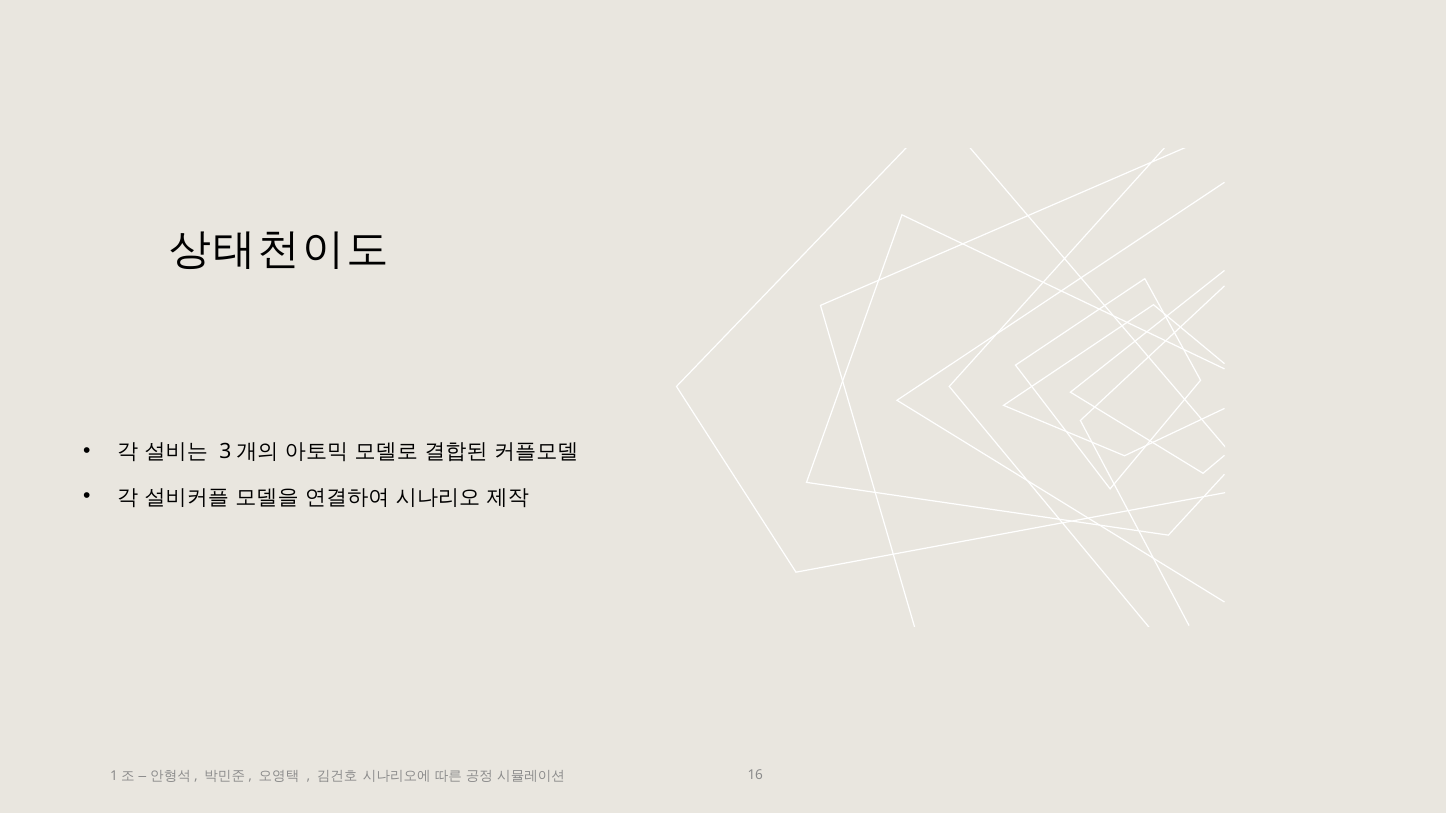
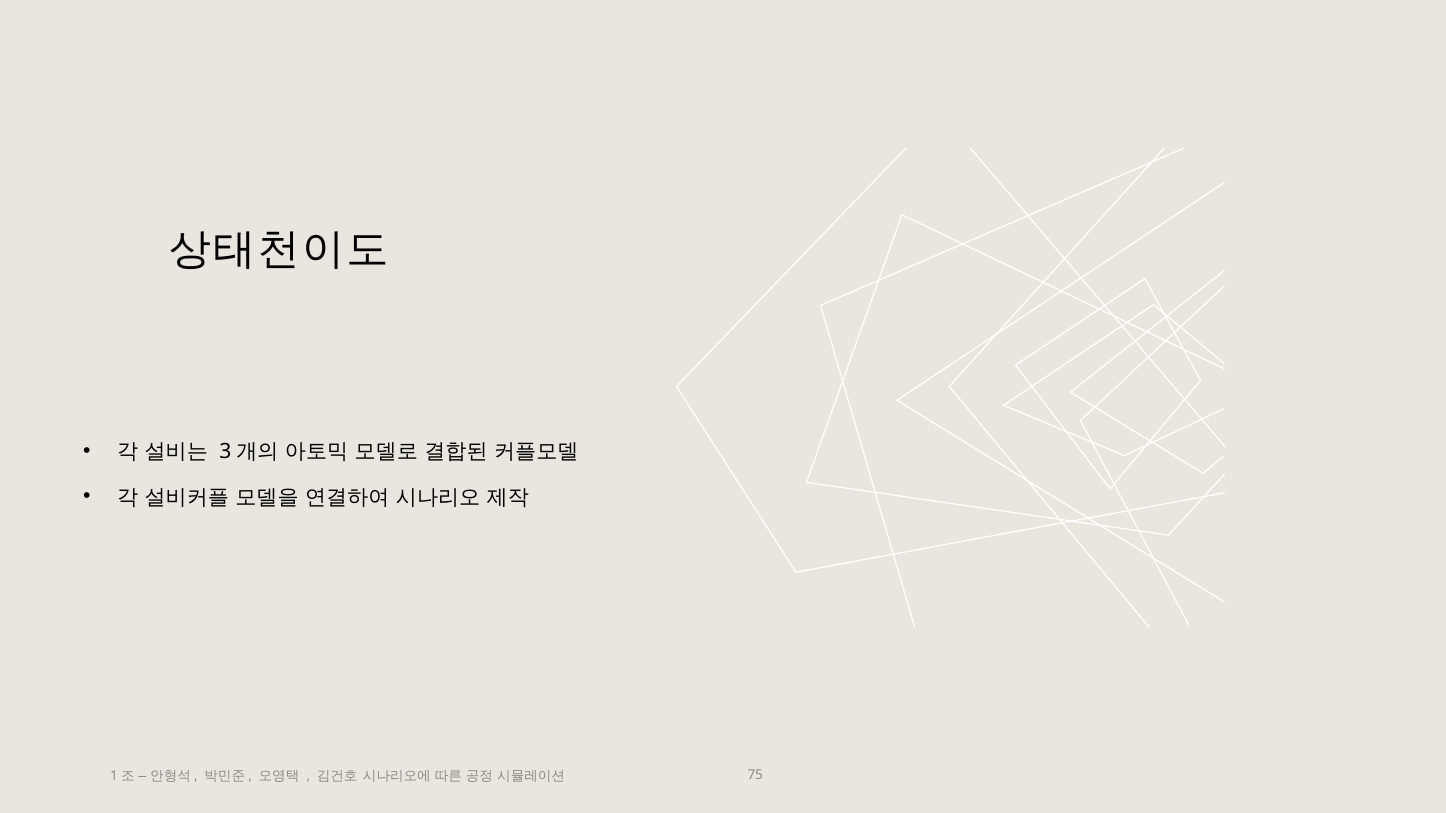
16: 16 -> 75
